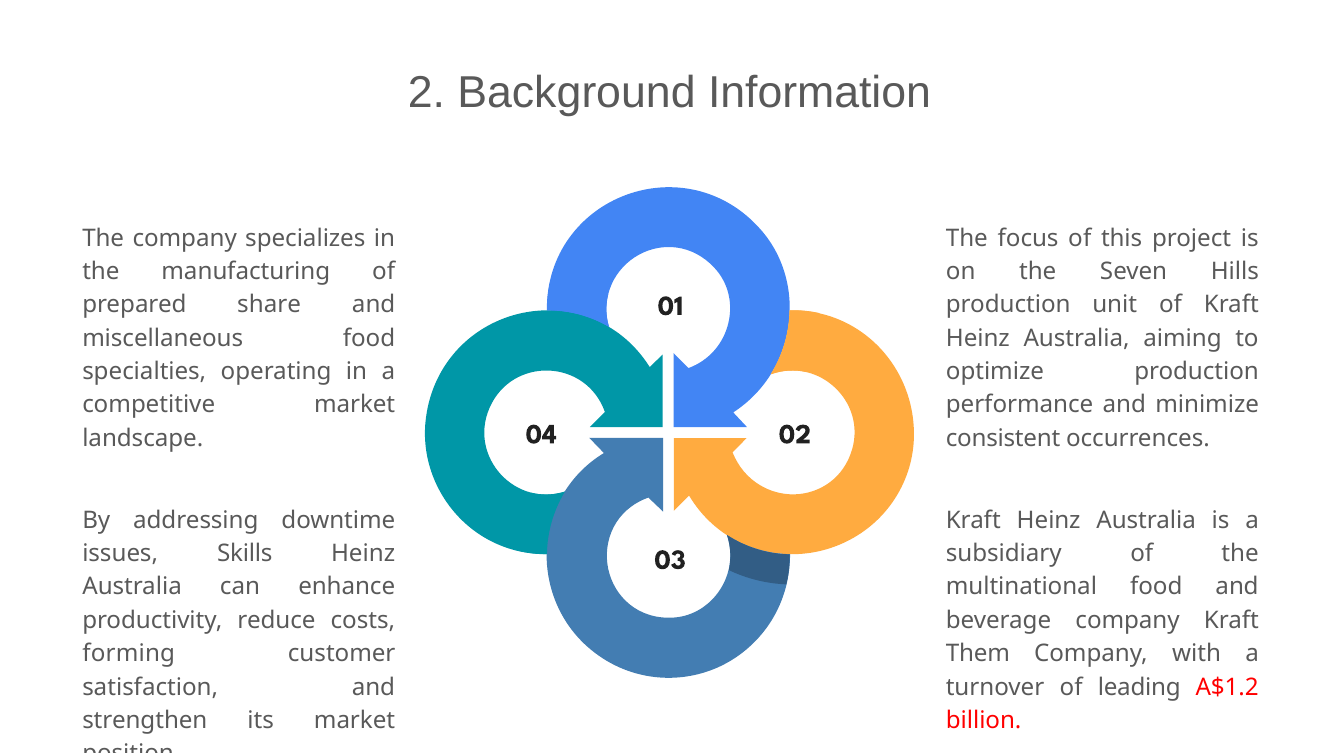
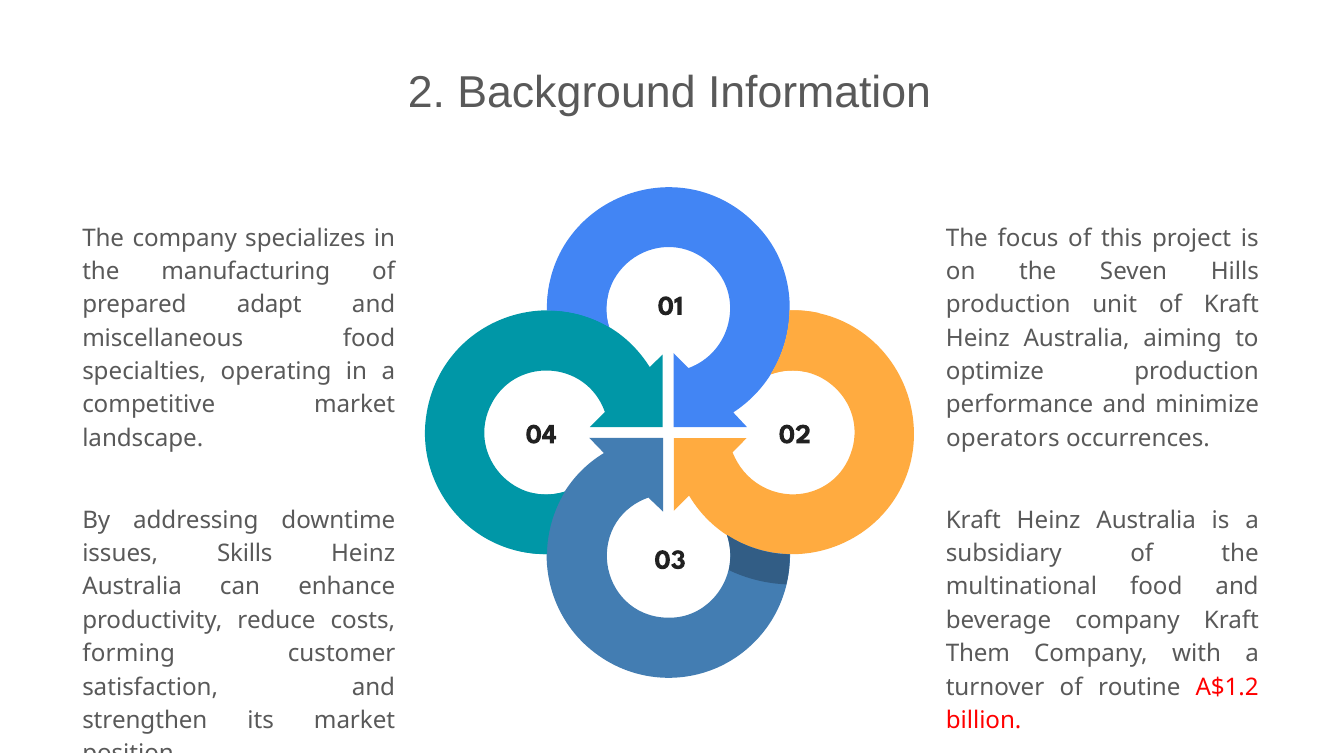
share: share -> adapt
consistent: consistent -> operators
leading: leading -> routine
